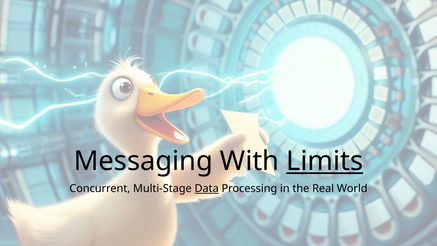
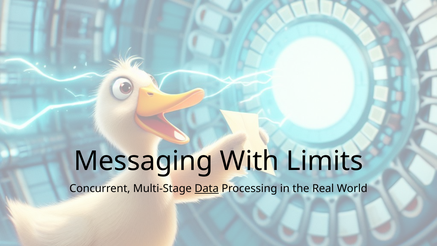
Limits underline: present -> none
